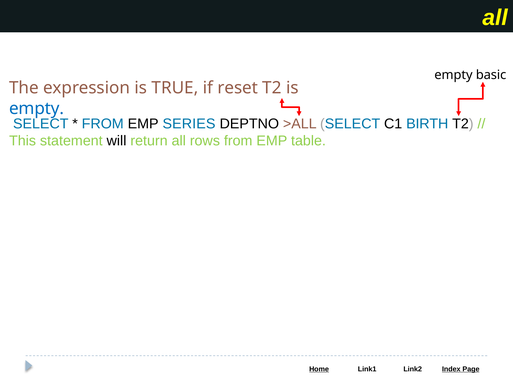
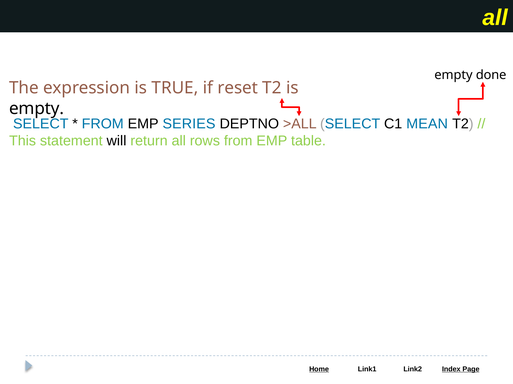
basic: basic -> done
empty at (37, 109) colour: blue -> black
BIRTH: BIRTH -> MEAN
